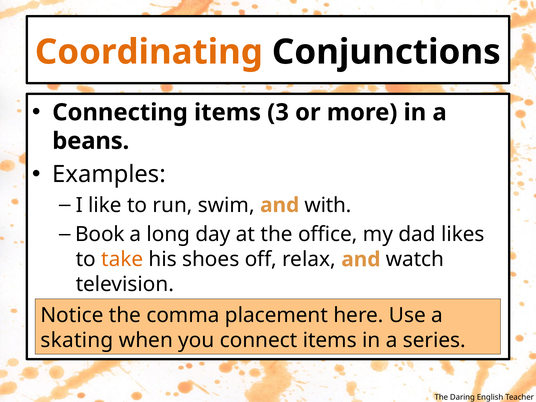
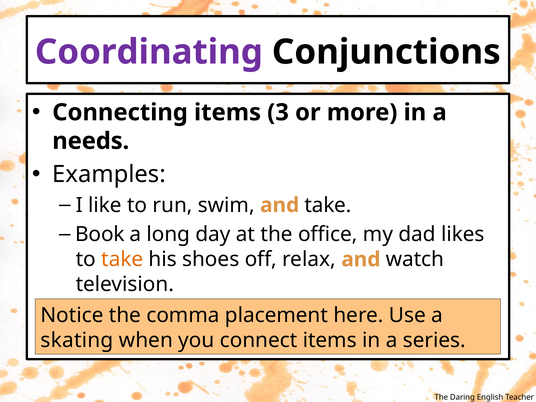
Coordinating colour: orange -> purple
beans: beans -> needs
and with: with -> take
